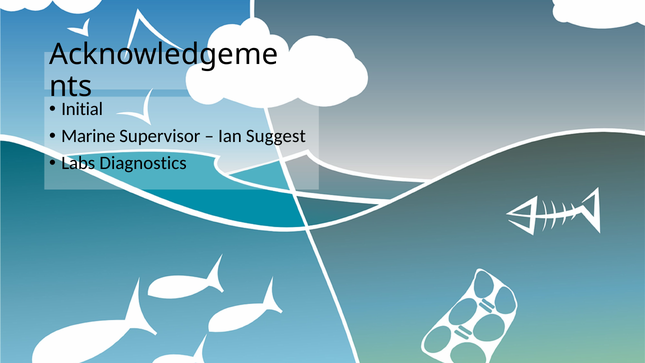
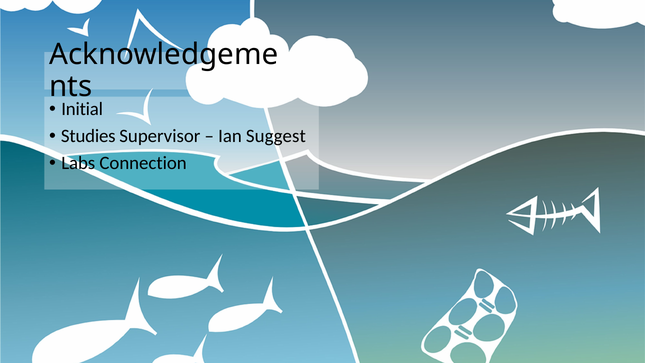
Marine: Marine -> Studies
Diagnostics: Diagnostics -> Connection
